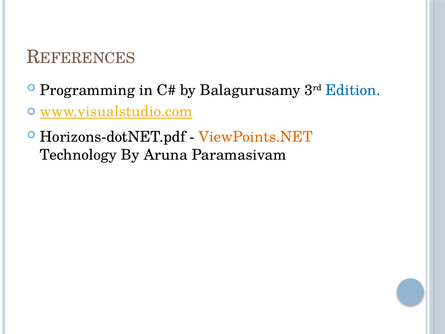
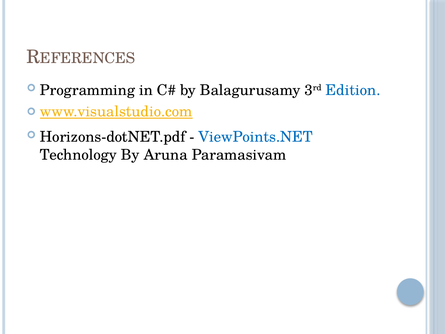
ViewPoints.NET colour: orange -> blue
